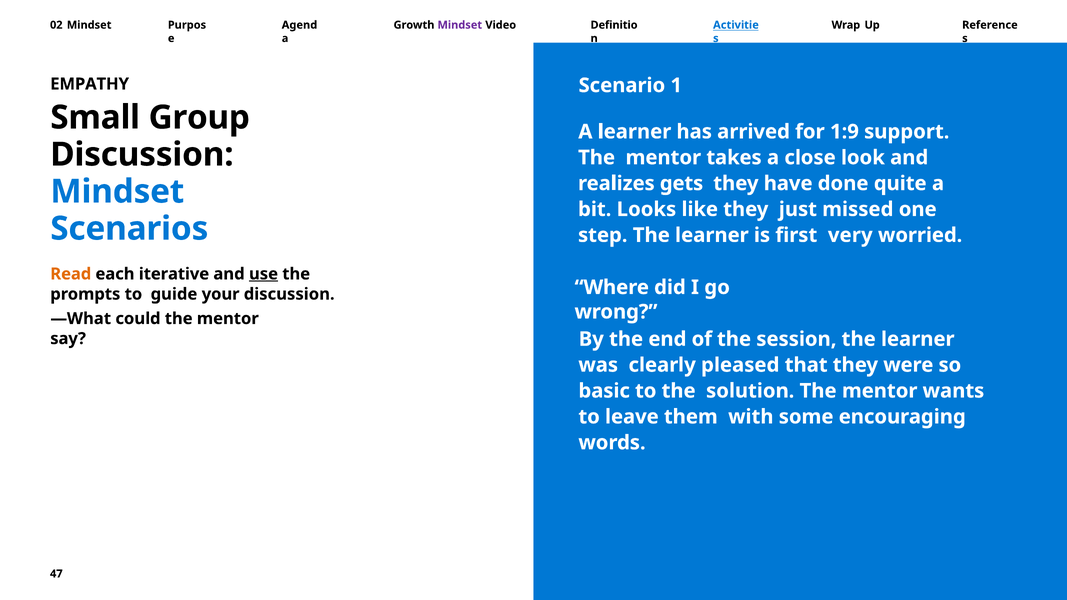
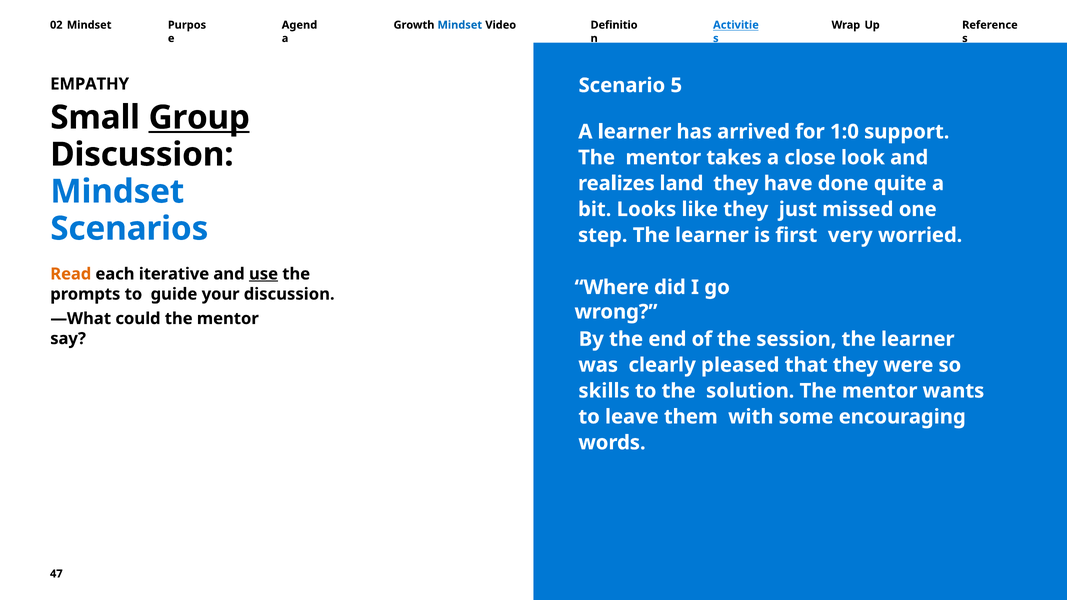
Mindset at (460, 25) colour: purple -> blue
1: 1 -> 5
Group underline: none -> present
1:9: 1:9 -> 1:0
gets: gets -> land
basic: basic -> skills
